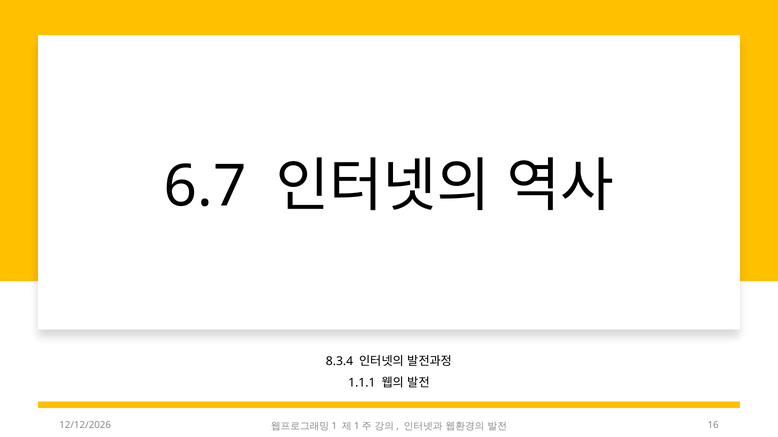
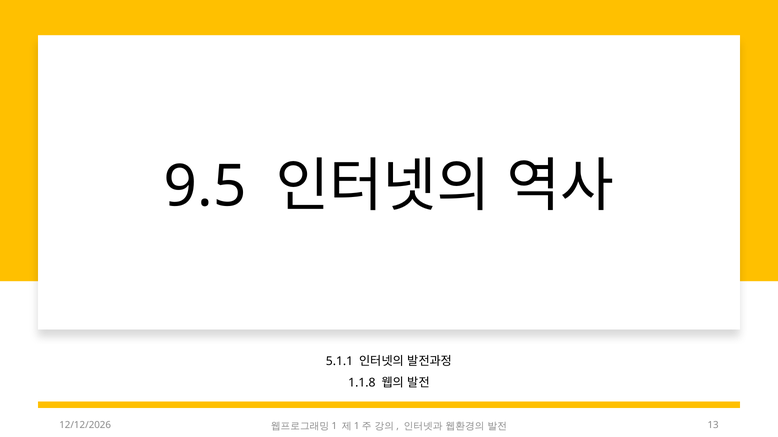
6.7: 6.7 -> 9.5
8.3.4: 8.3.4 -> 5.1.1
1.1.1: 1.1.1 -> 1.1.8
16: 16 -> 13
